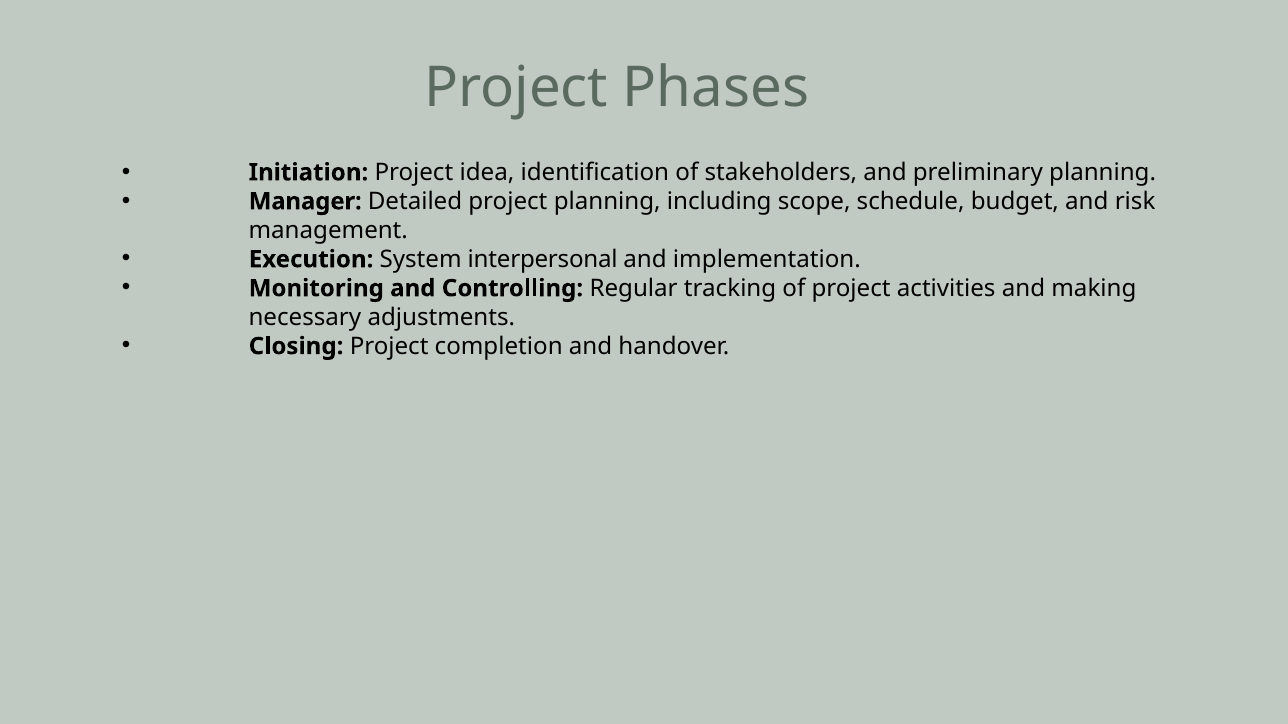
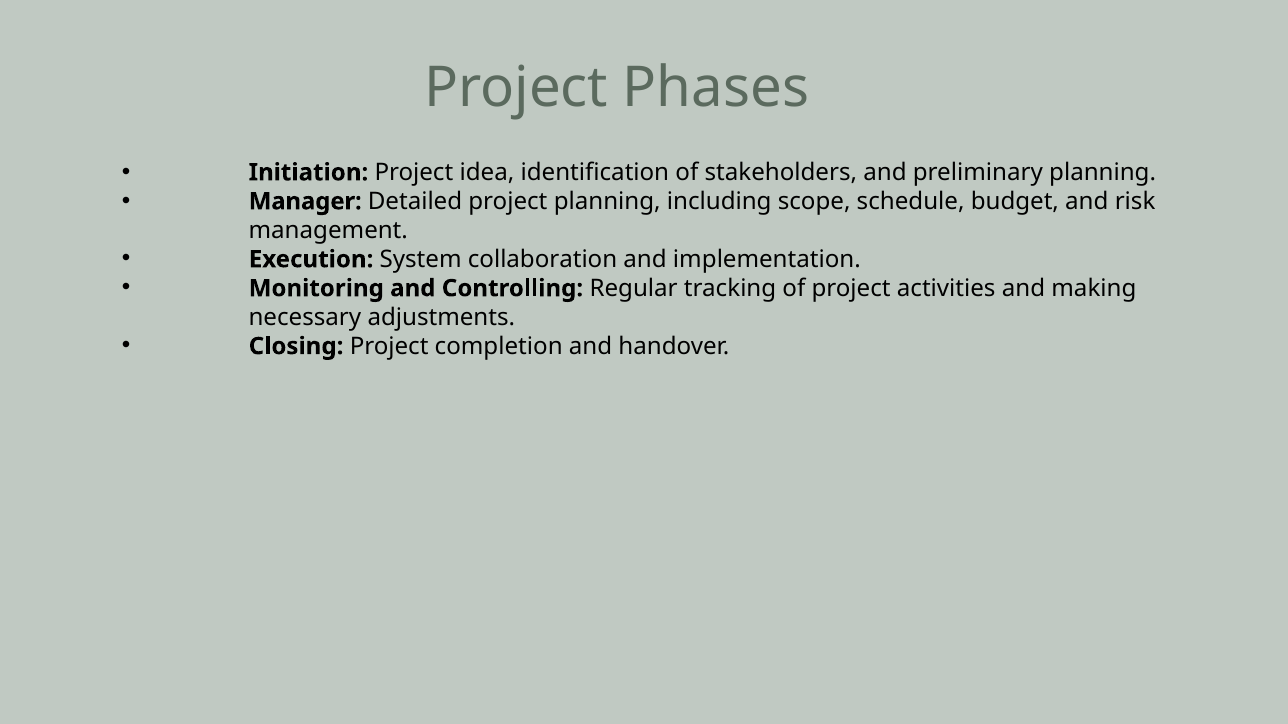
interpersonal: interpersonal -> collaboration
